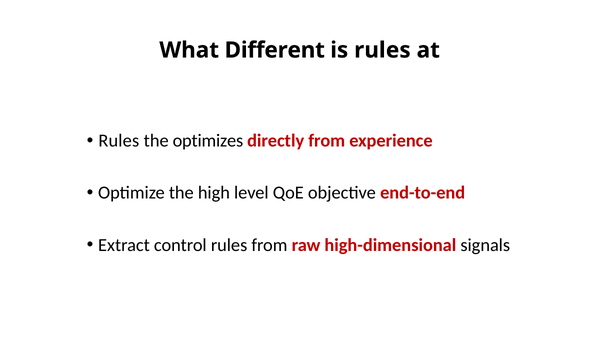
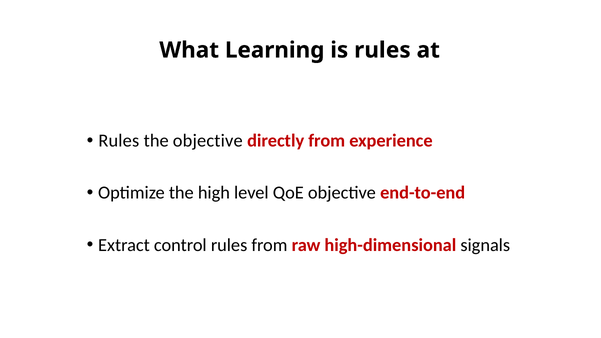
Different: Different -> Learning
the optimizes: optimizes -> objective
